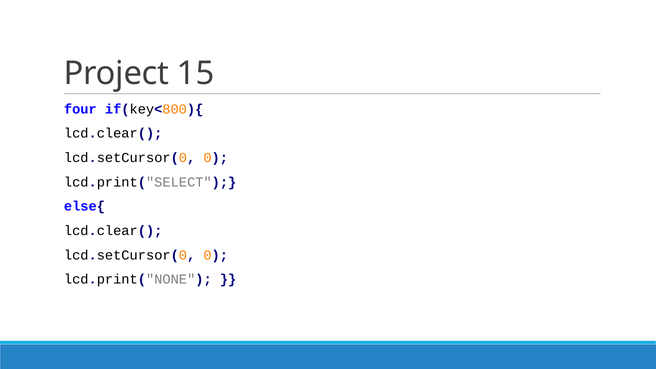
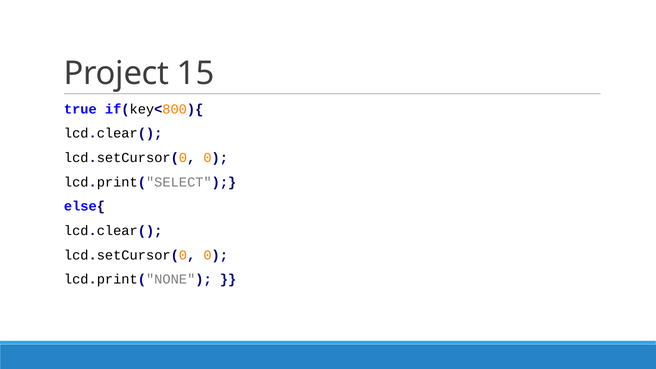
four: four -> true
